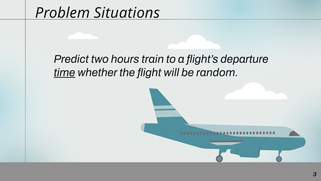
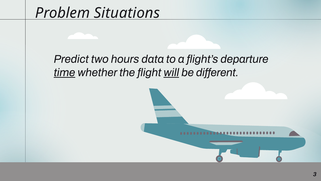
train: train -> data
will underline: none -> present
random: random -> different
